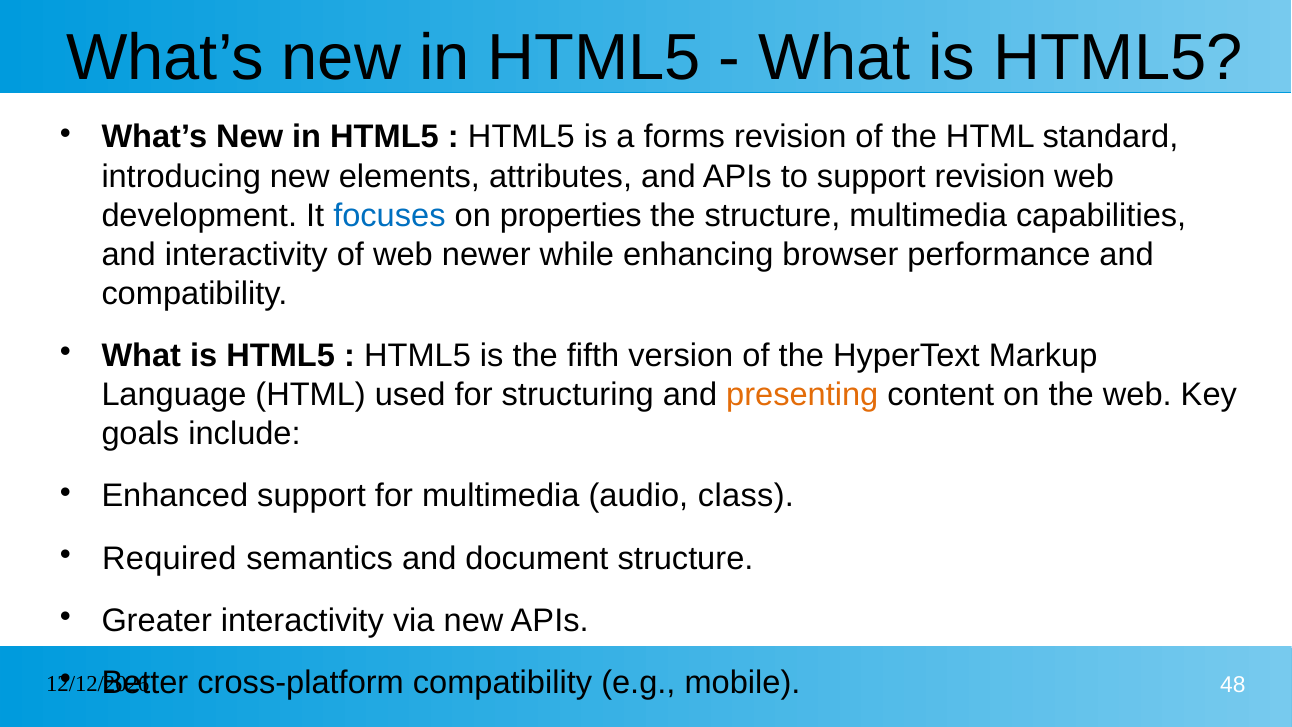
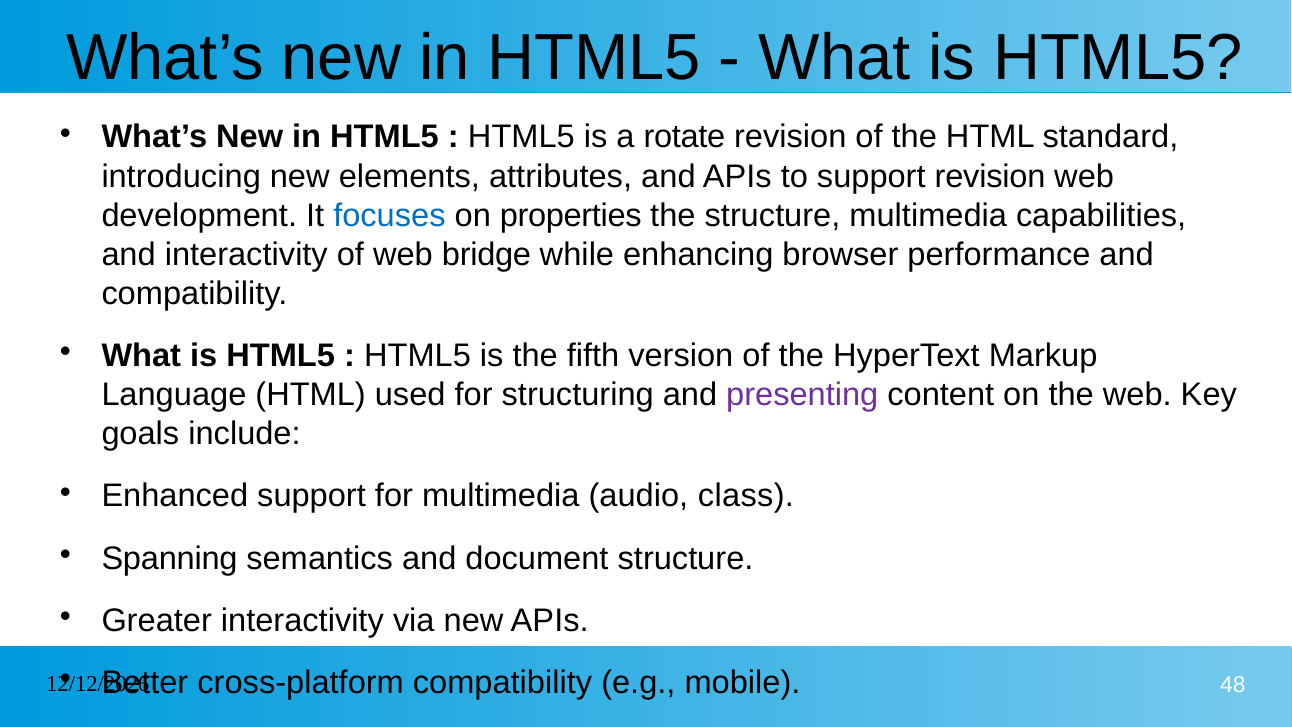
forms: forms -> rotate
newer: newer -> bridge
presenting colour: orange -> purple
Required: Required -> Spanning
